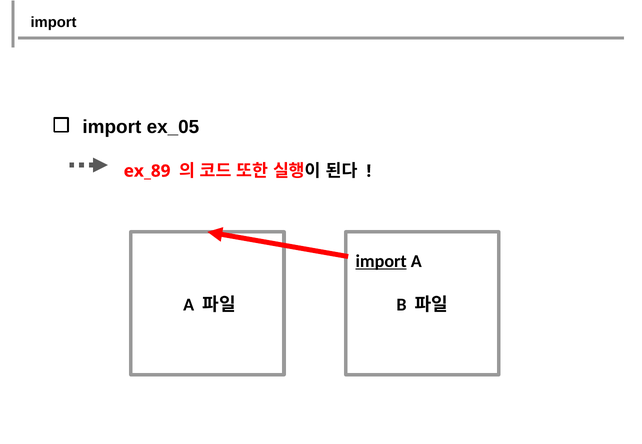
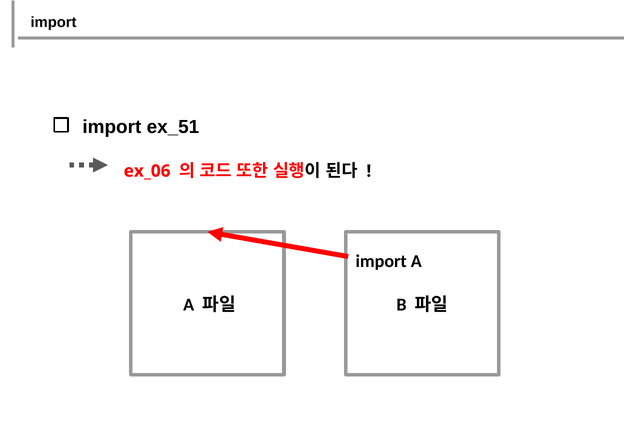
ex_05: ex_05 -> ex_51
ex_89: ex_89 -> ex_06
import at (381, 261) underline: present -> none
